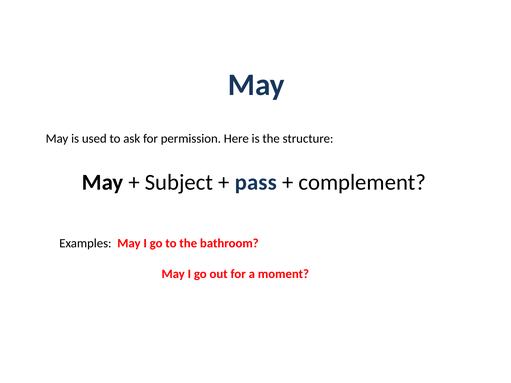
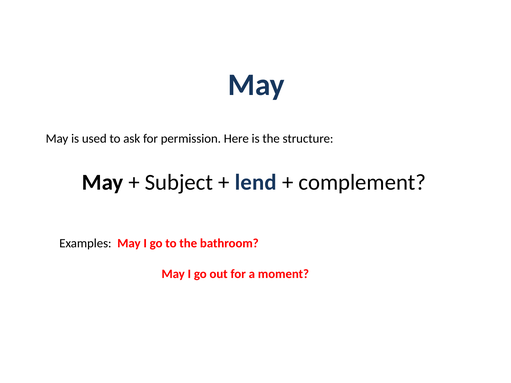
pass: pass -> lend
